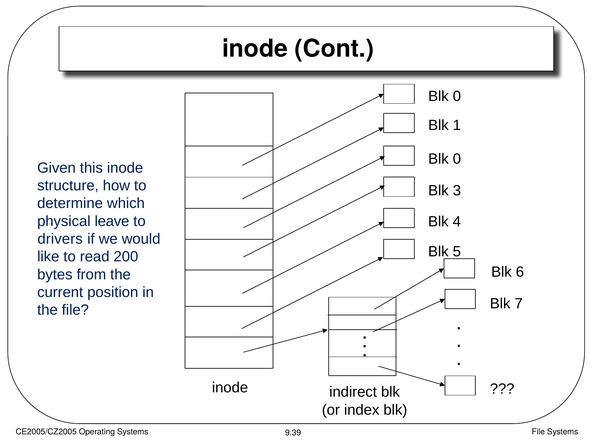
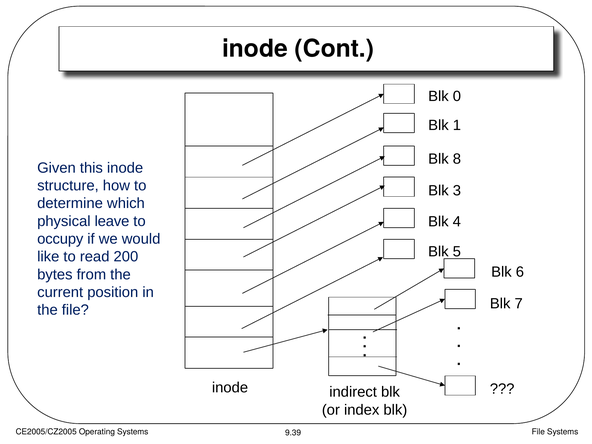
0 at (457, 159): 0 -> 8
drivers: drivers -> occupy
